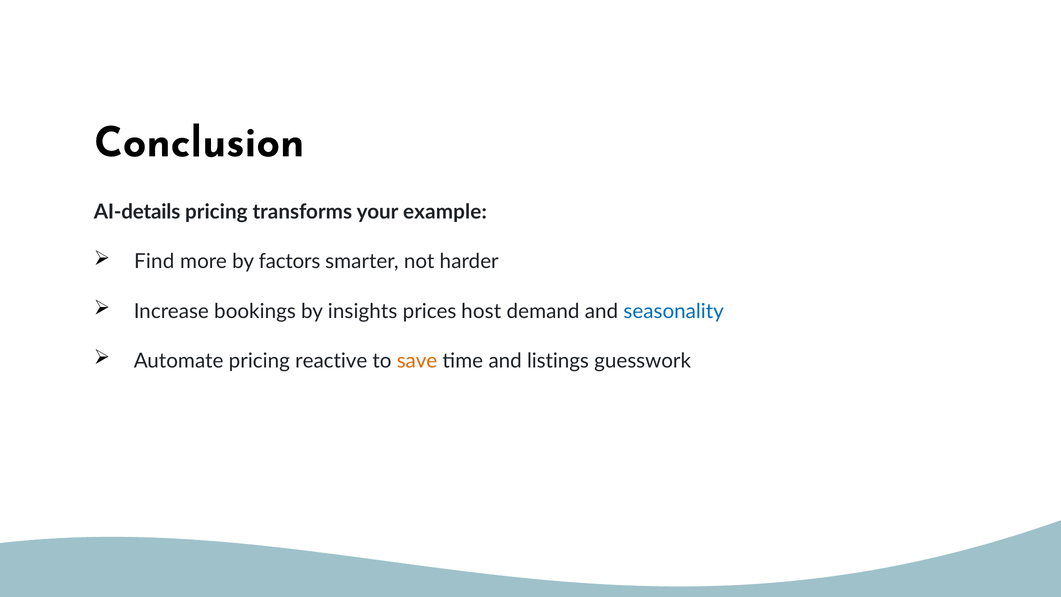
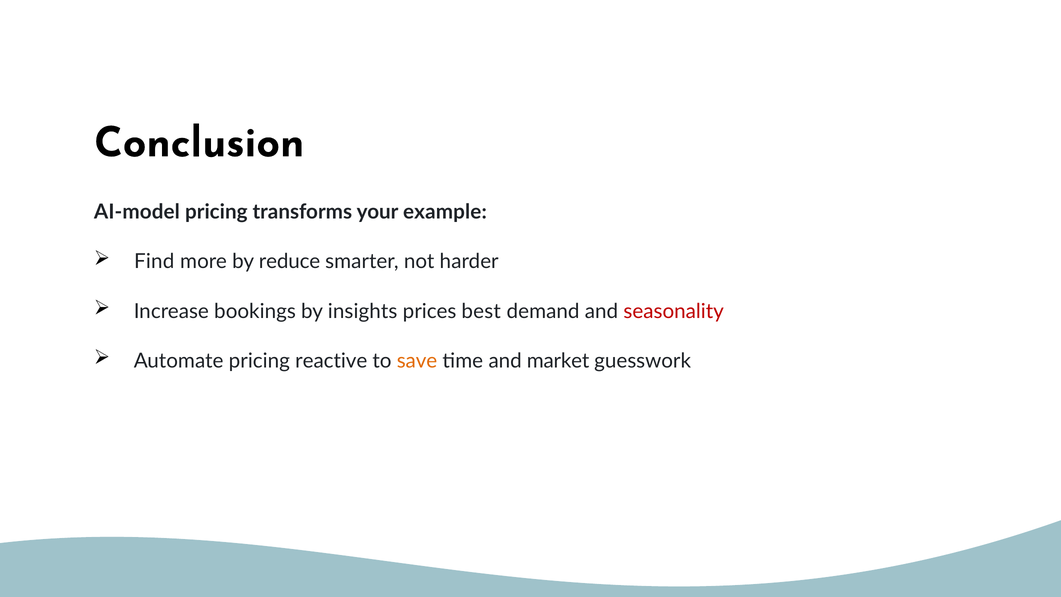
AI-details: AI-details -> AI-model
factors: factors -> reduce
host: host -> best
seasonality colour: blue -> red
listings: listings -> market
